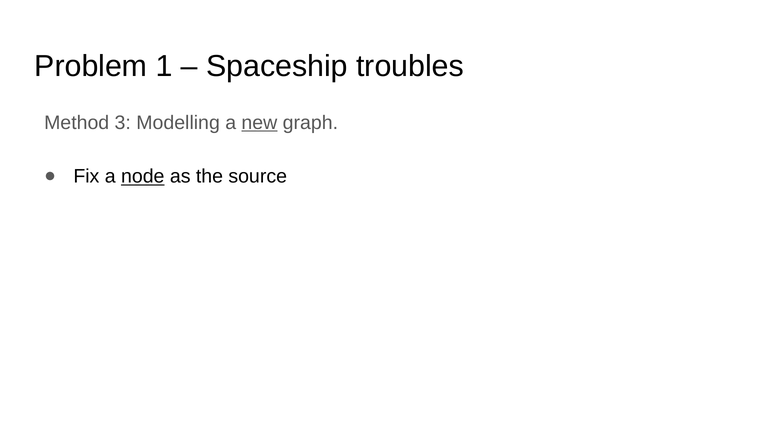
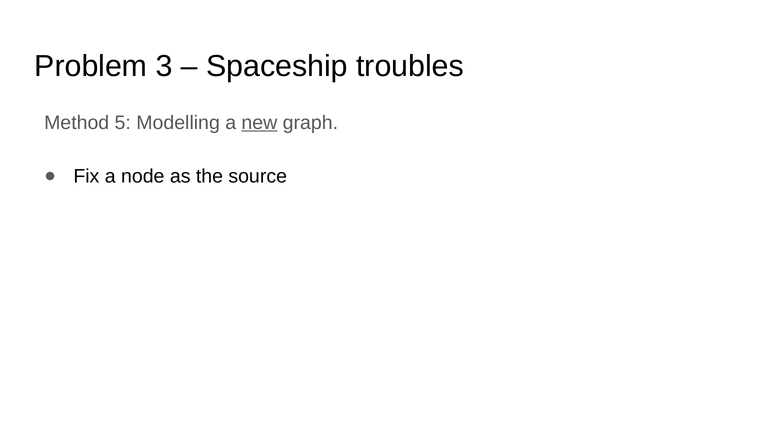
1: 1 -> 3
3: 3 -> 5
node underline: present -> none
